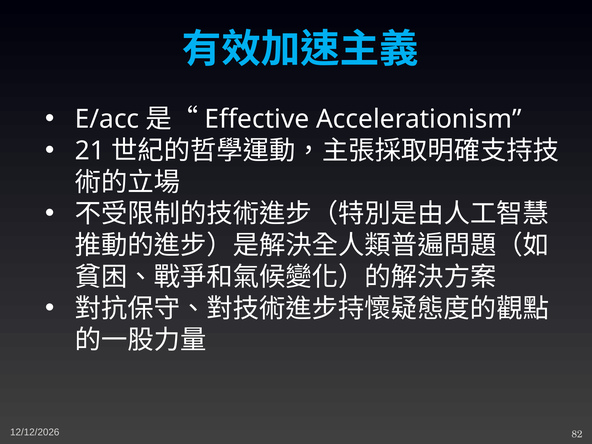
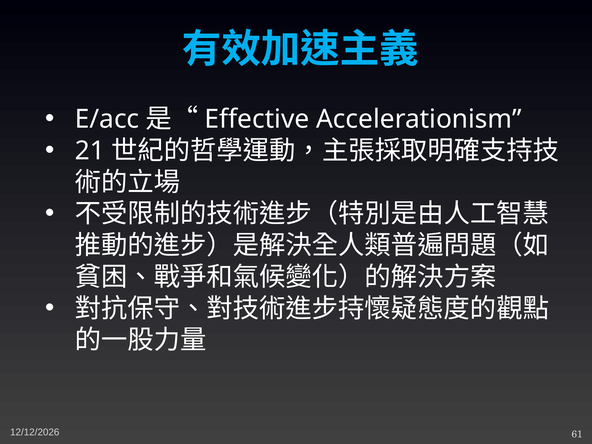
82: 82 -> 61
